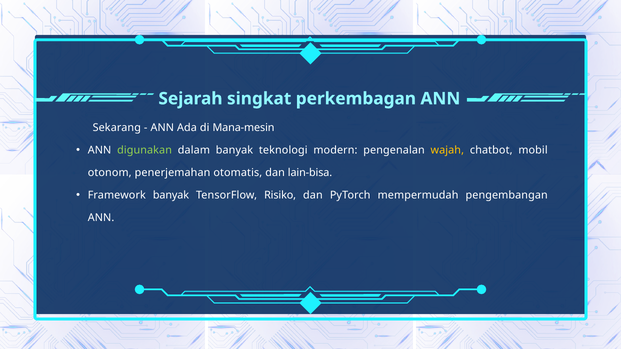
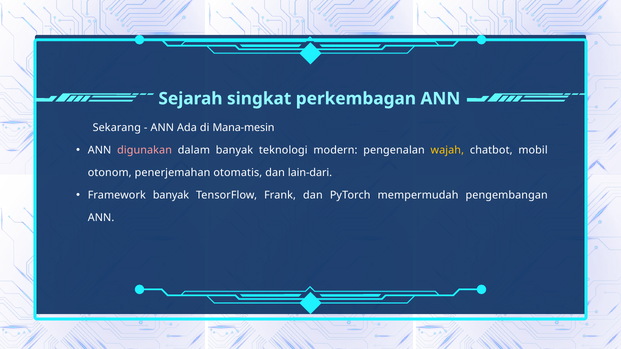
digunakan colour: light green -> pink
lain-bisa: lain-bisa -> lain-dari
Risiko: Risiko -> Frank
